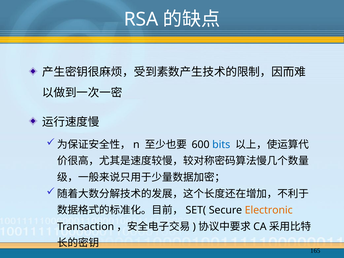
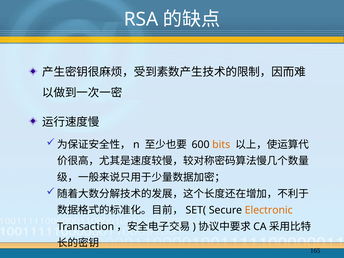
bits colour: blue -> orange
